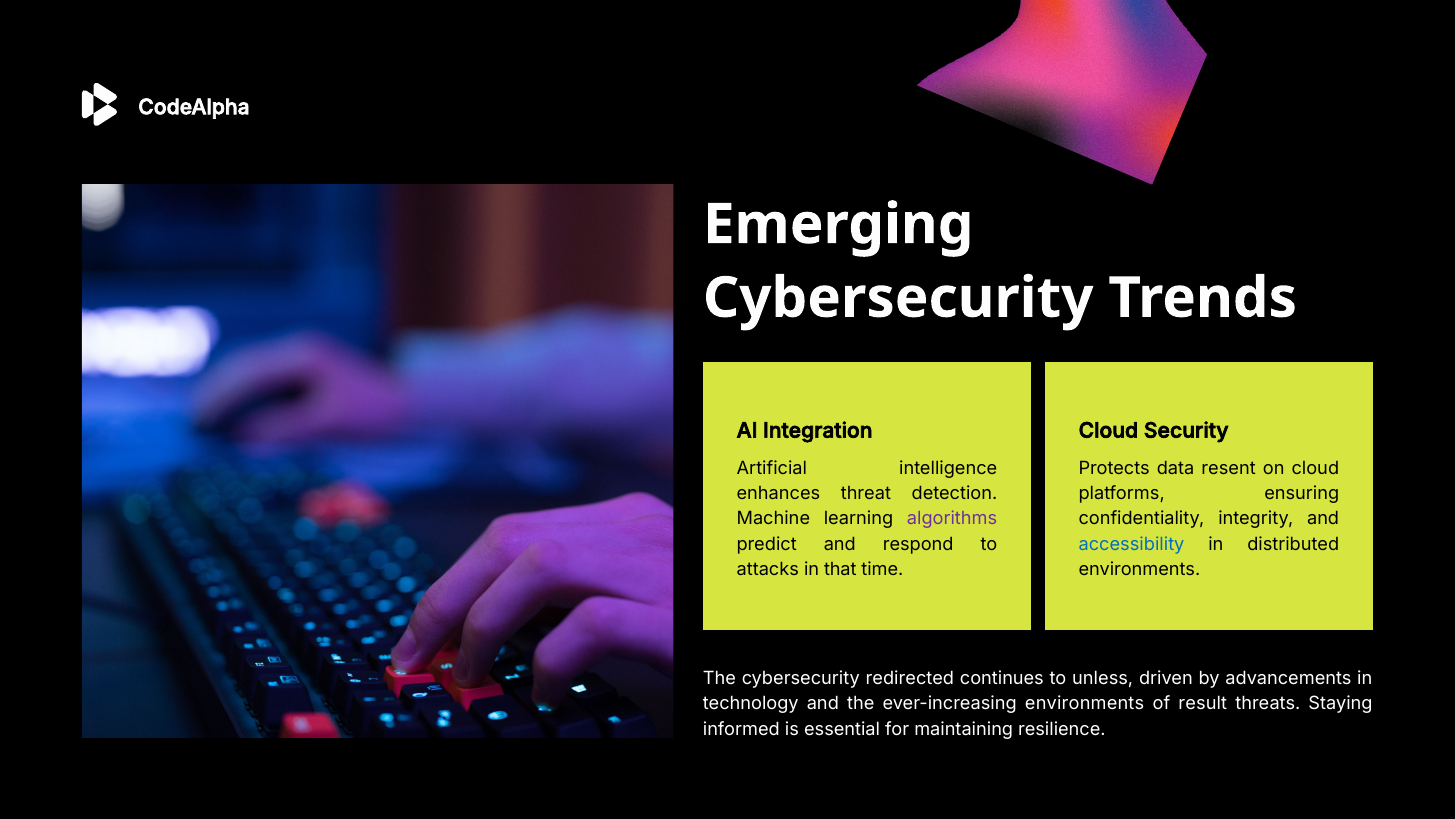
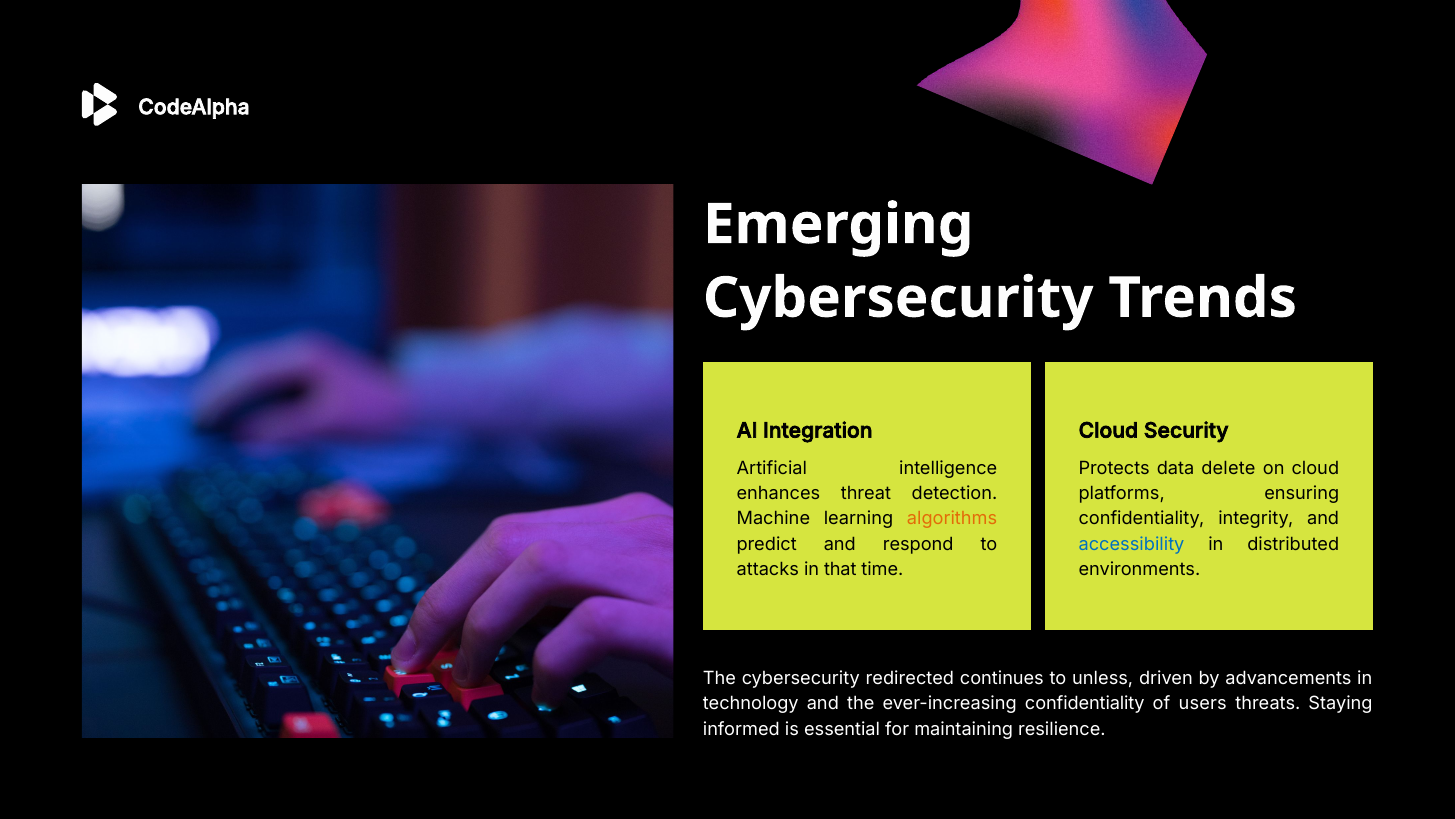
resent: resent -> delete
algorithms colour: purple -> orange
ever-increasing environments: environments -> confidentiality
result: result -> users
